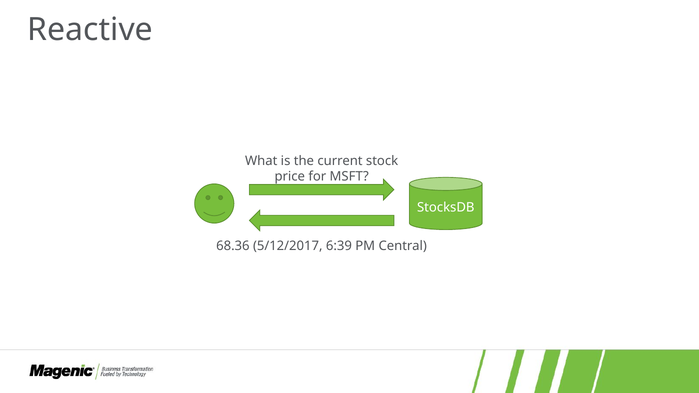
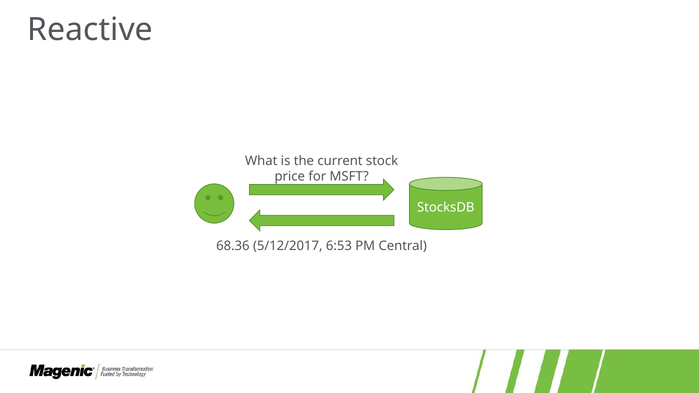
6:39: 6:39 -> 6:53
